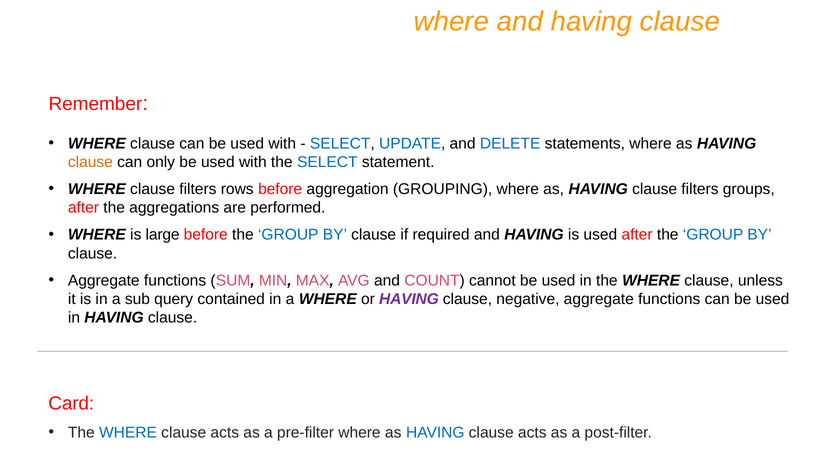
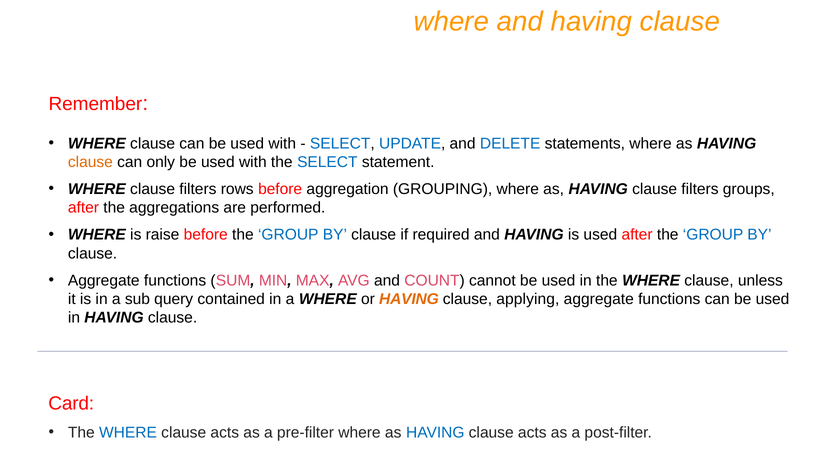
large: large -> raise
HAVING at (409, 299) colour: purple -> orange
negative: negative -> applying
